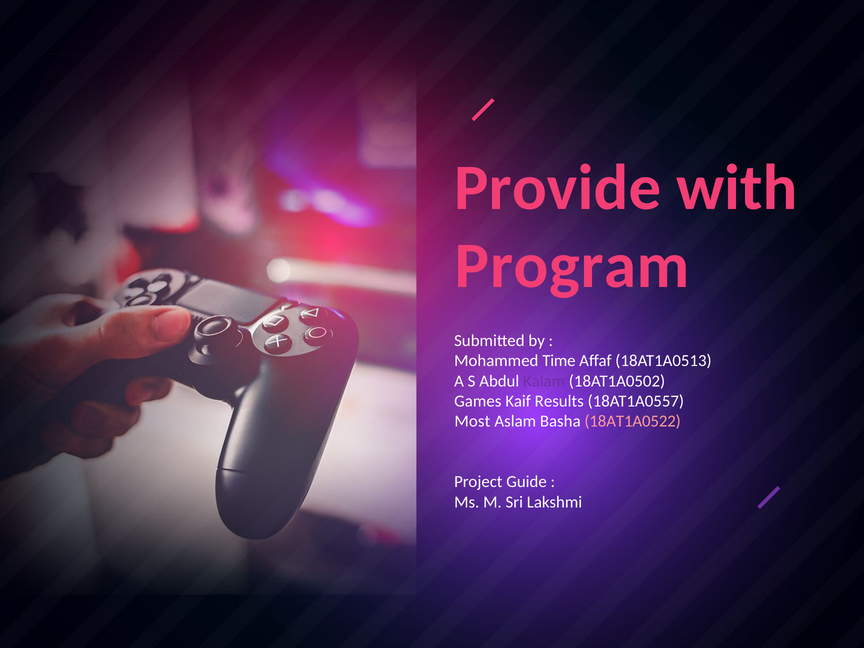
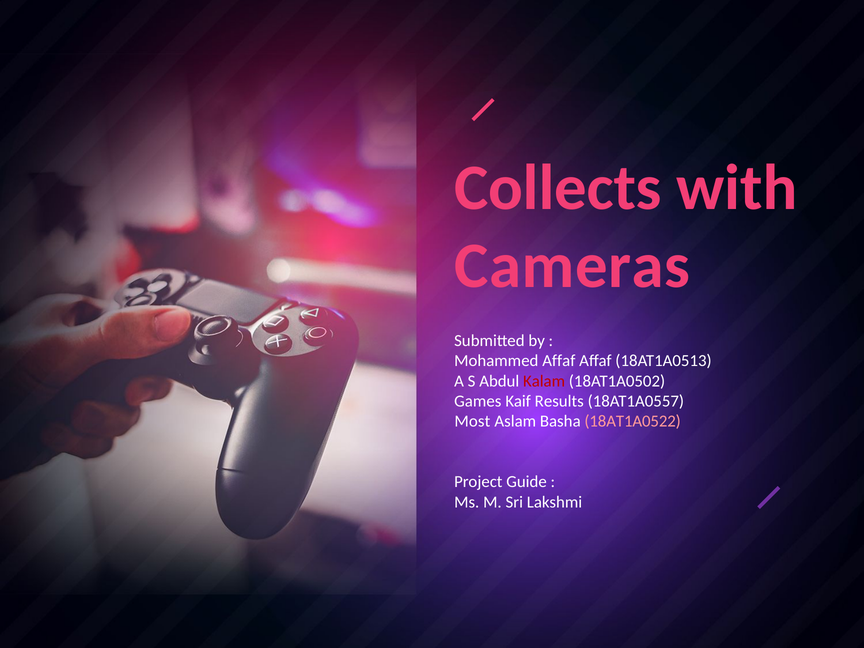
Provide: Provide -> Collects
Program: Program -> Cameras
Mohammed Time: Time -> Affaf
Kalam colour: purple -> red
